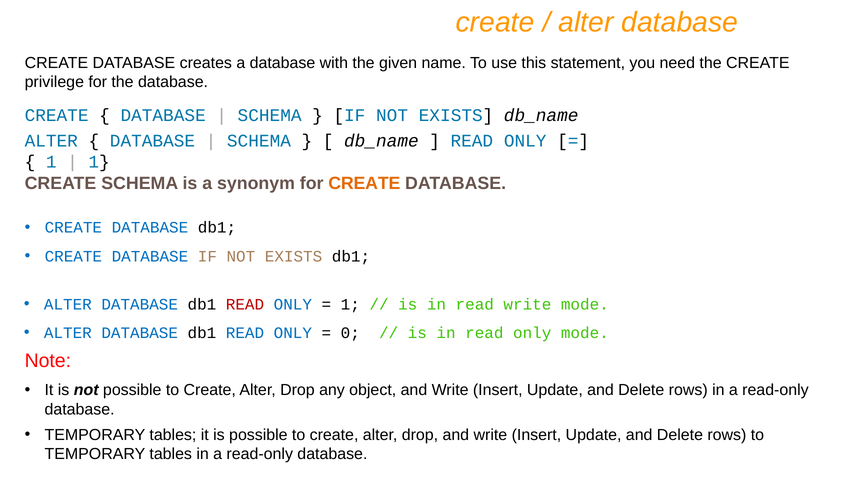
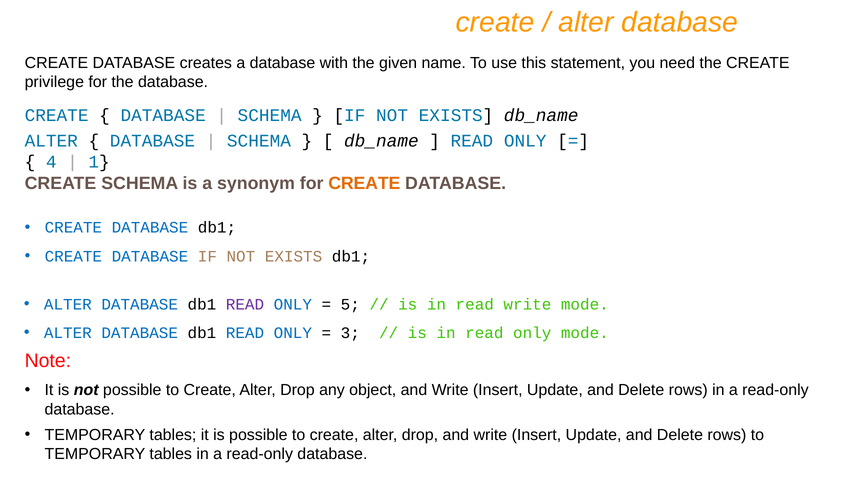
1 at (51, 162): 1 -> 4
READ at (245, 304) colour: red -> purple
1 at (350, 304): 1 -> 5
0: 0 -> 3
